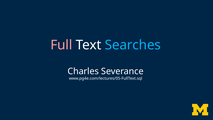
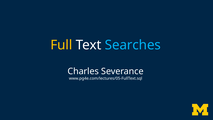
Full colour: pink -> yellow
